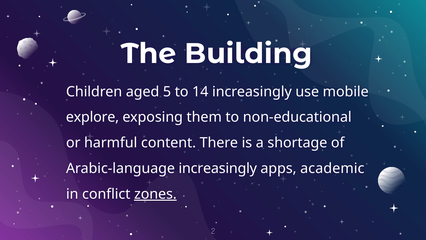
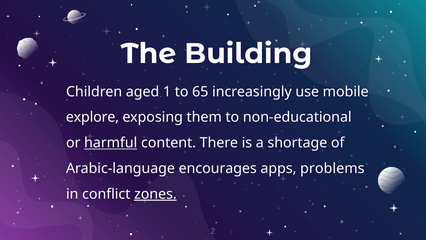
5: 5 -> 1
14: 14 -> 65
harmful underline: none -> present
Arabic-language increasingly: increasingly -> encourages
academic: academic -> problems
